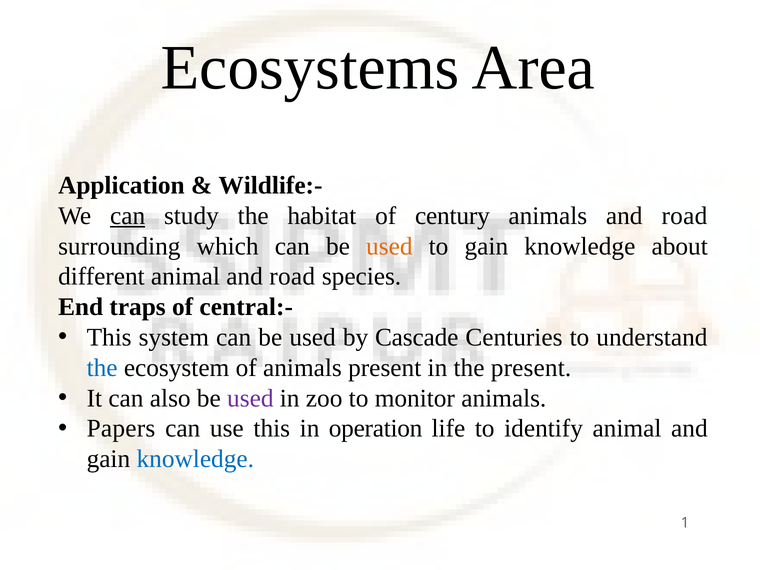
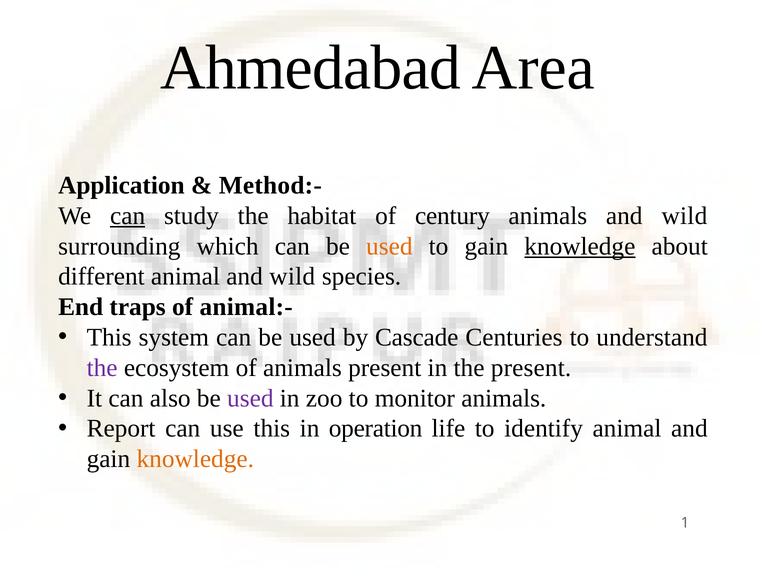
Ecosystems: Ecosystems -> Ahmedabad
Wildlife:-: Wildlife:- -> Method:-
animals and road: road -> wild
knowledge at (580, 246) underline: none -> present
animal and road: road -> wild
central:-: central:- -> animal:-
the at (102, 368) colour: blue -> purple
Papers: Papers -> Report
knowledge at (195, 459) colour: blue -> orange
